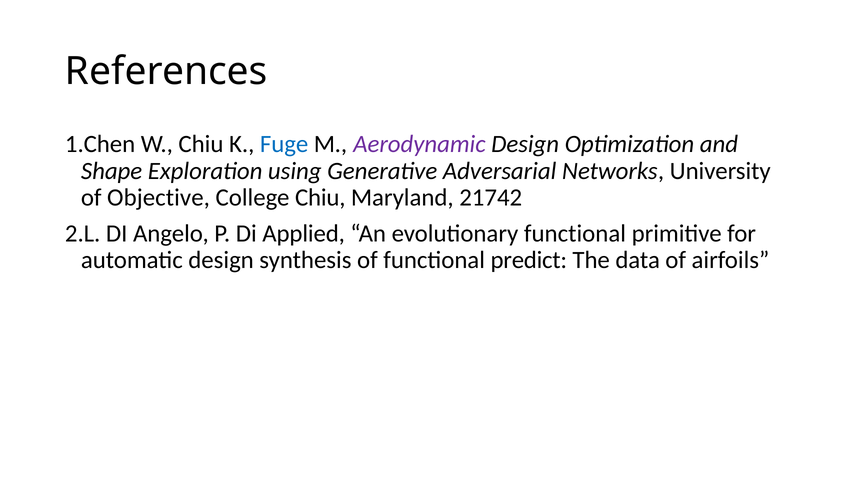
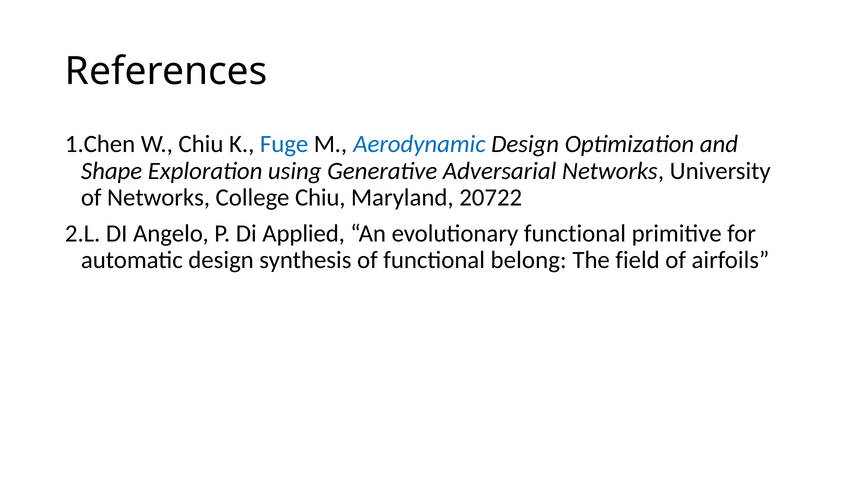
Aerodynamic colour: purple -> blue
of Objective: Objective -> Networks
21742: 21742 -> 20722
predict: predict -> belong
data: data -> field
